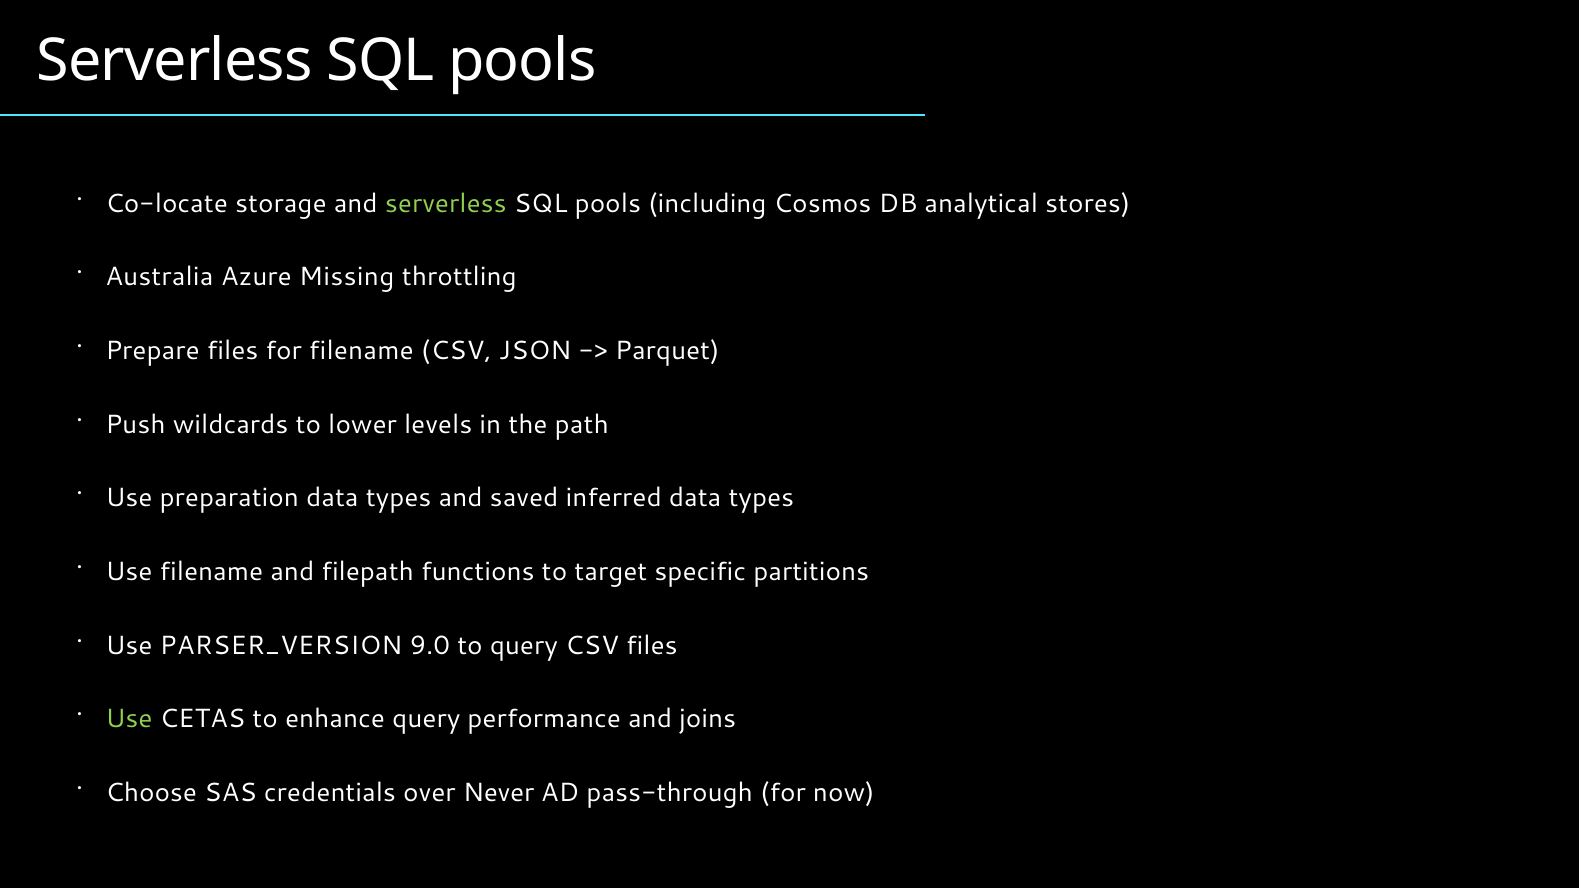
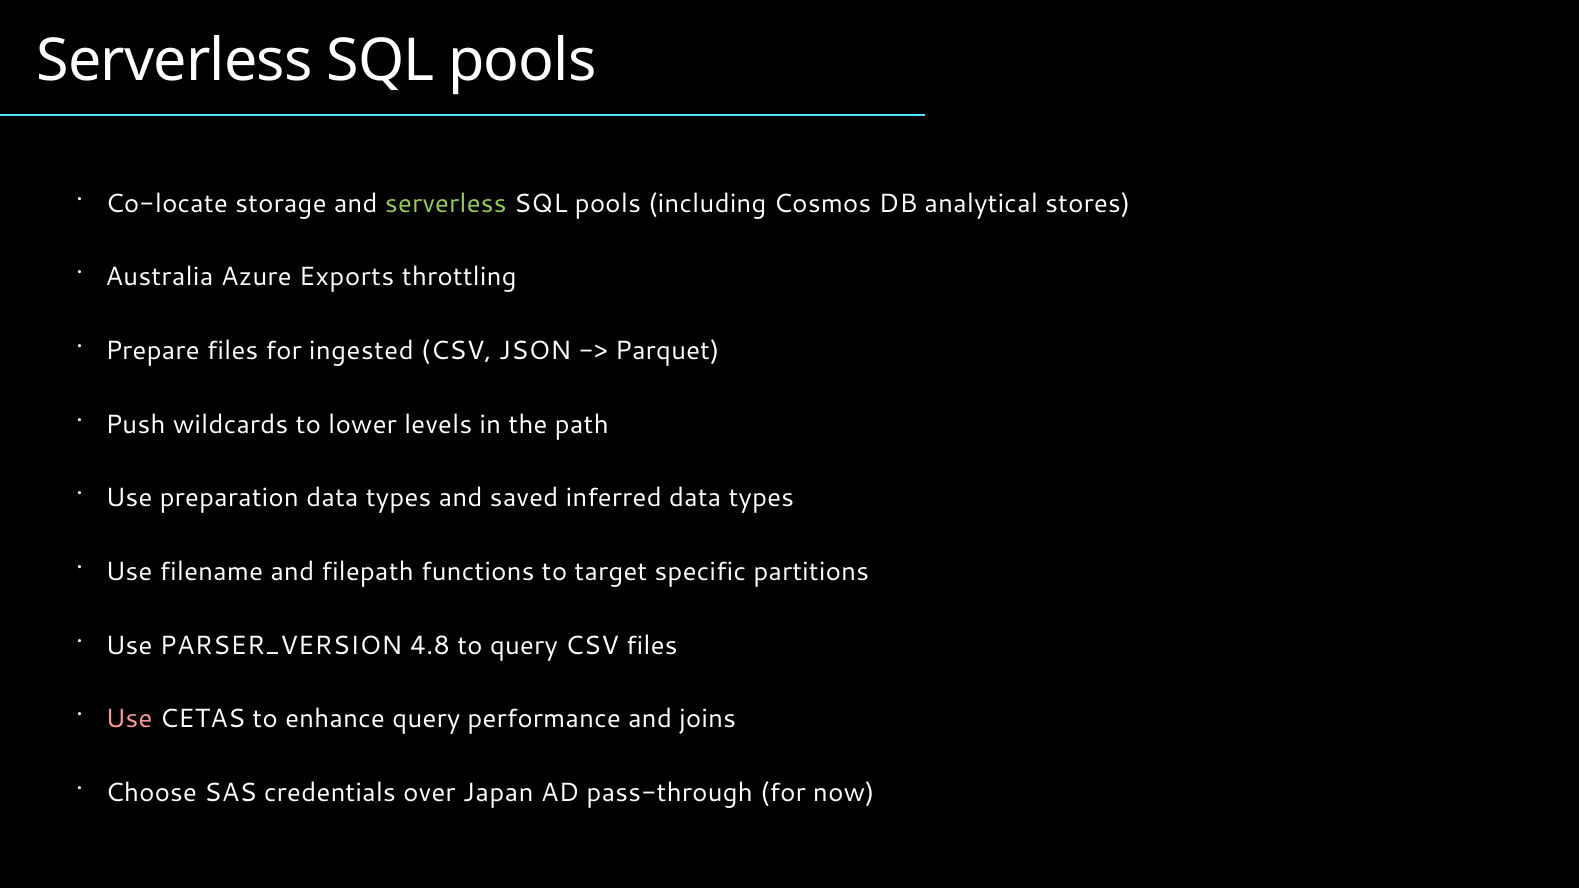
Missing: Missing -> Exports
for filename: filename -> ingested
9.0: 9.0 -> 4.8
Use at (129, 719) colour: light green -> pink
Never: Never -> Japan
